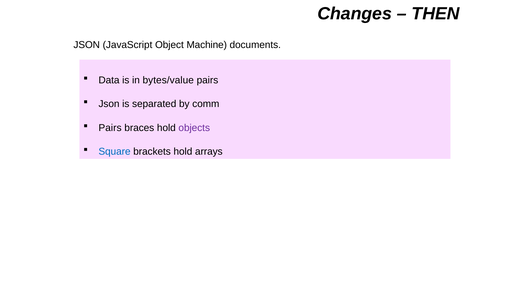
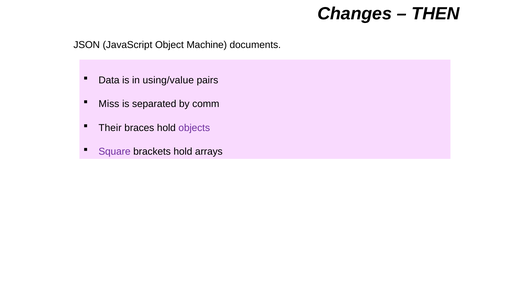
bytes/value: bytes/value -> using/value
Json at (109, 104): Json -> Miss
Pairs at (110, 128): Pairs -> Their
Square colour: blue -> purple
